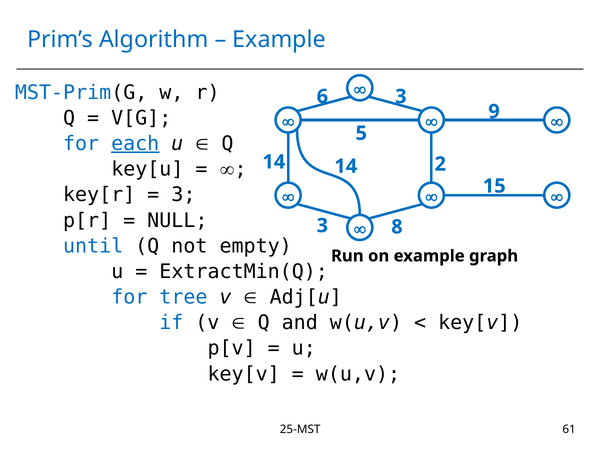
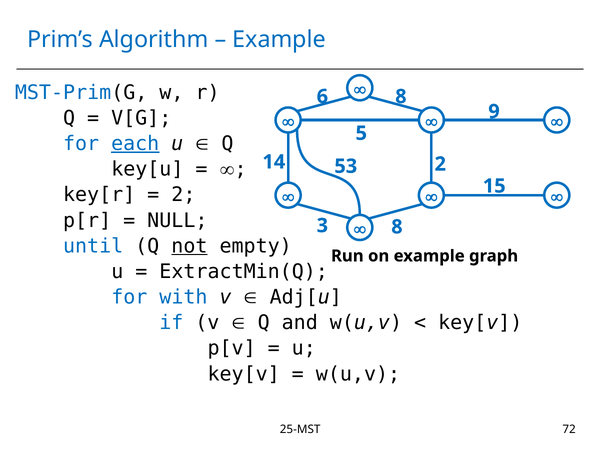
6 3: 3 -> 8
14 14: 14 -> 53
3 at (183, 195): 3 -> 2
not underline: none -> present
tree: tree -> with
61: 61 -> 72
